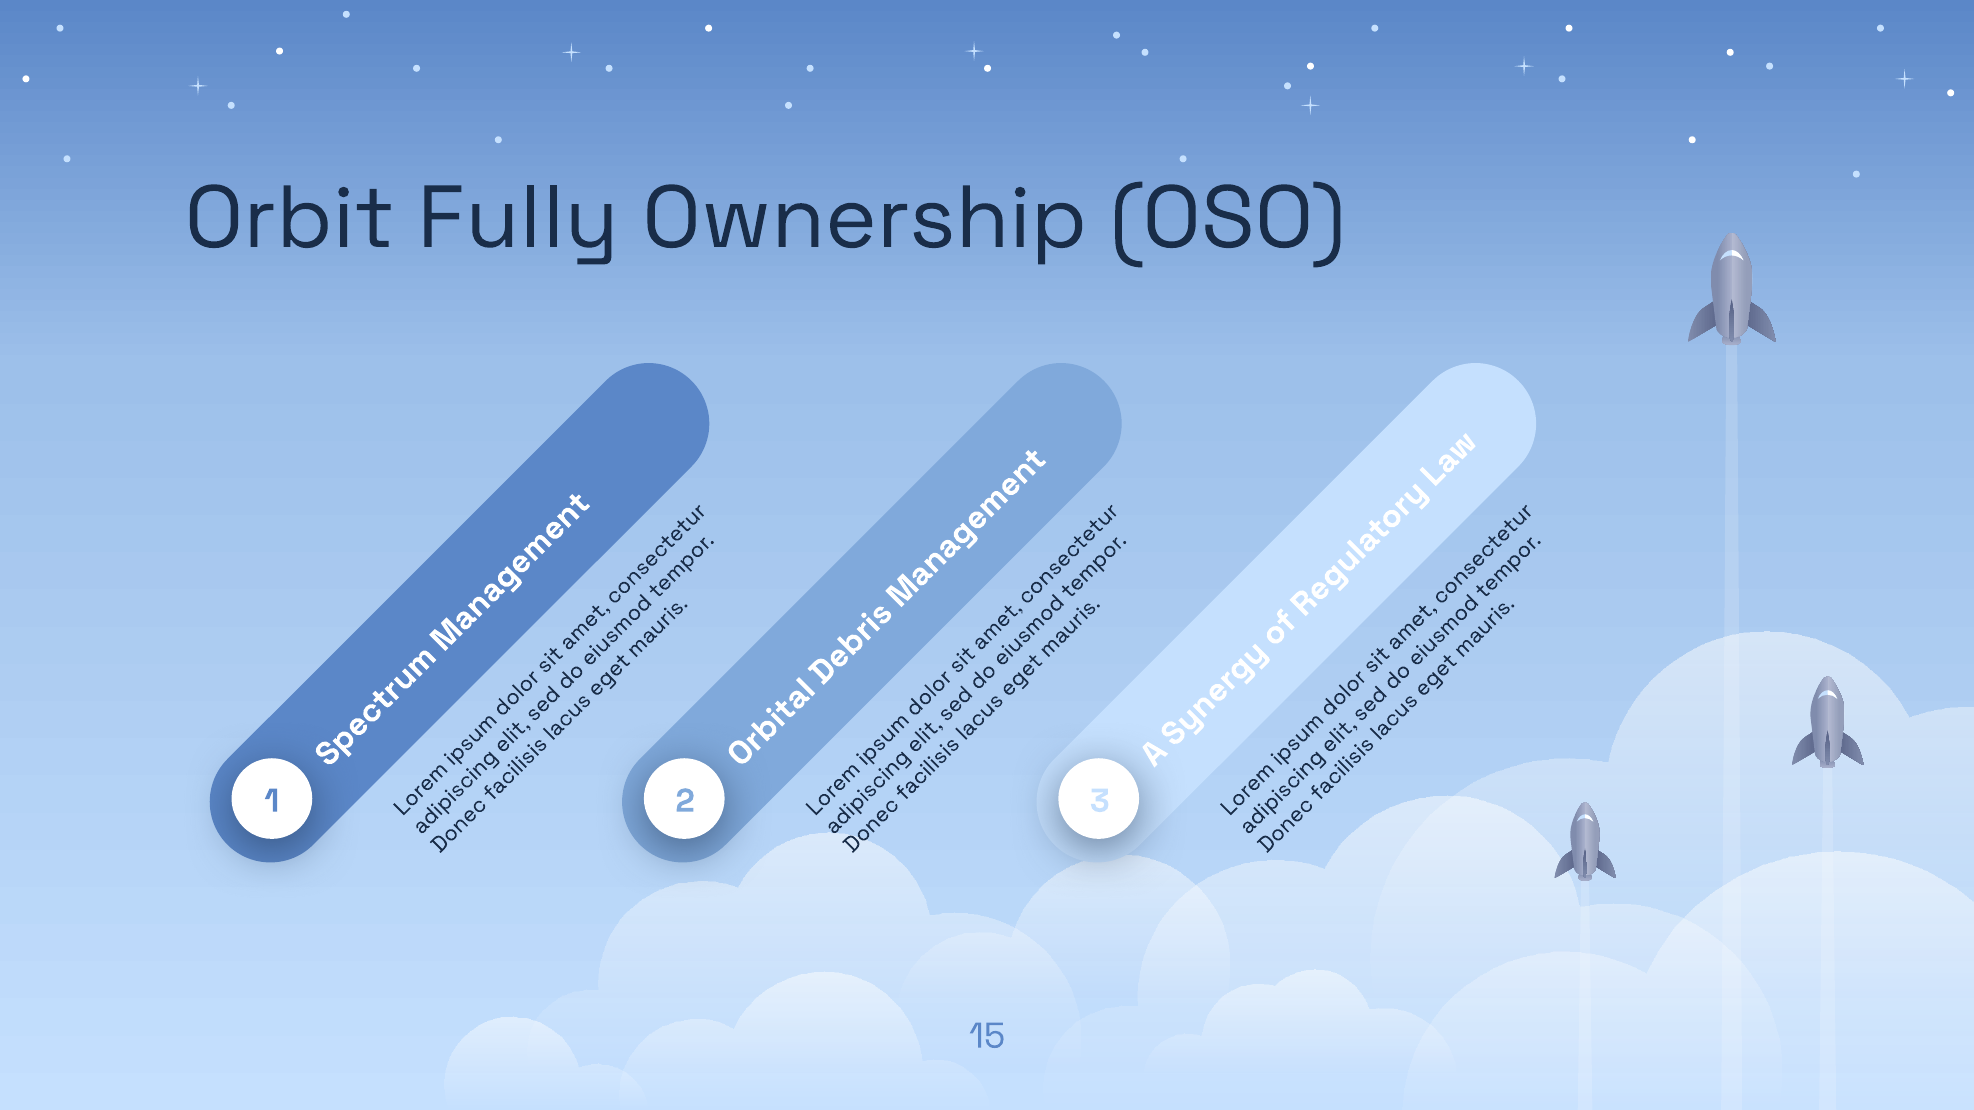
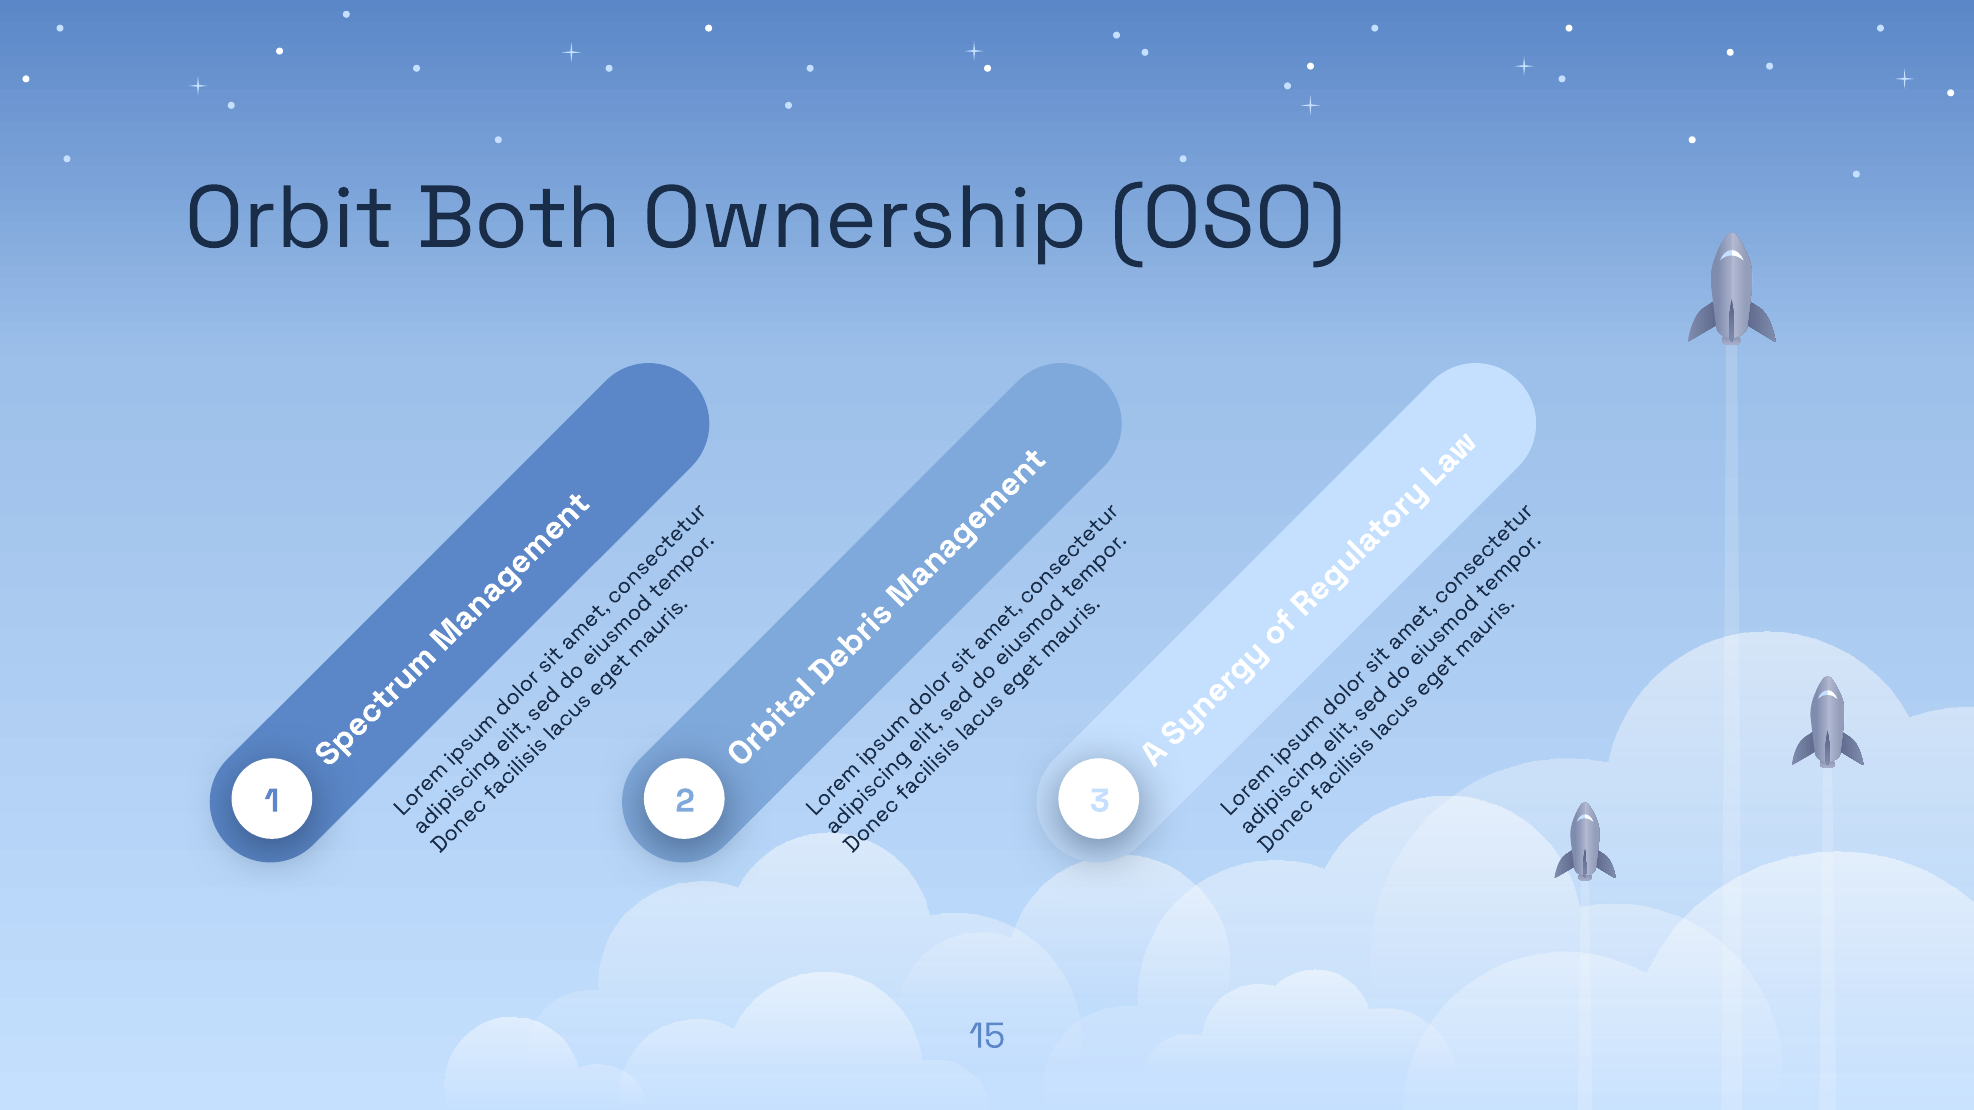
Fully: Fully -> Both
